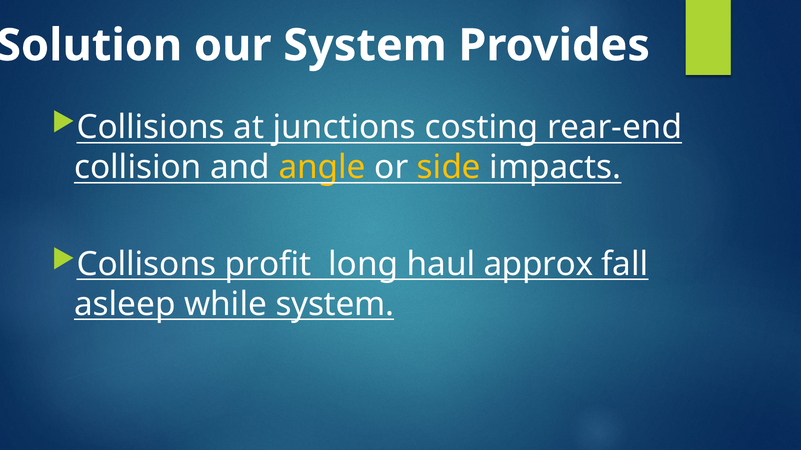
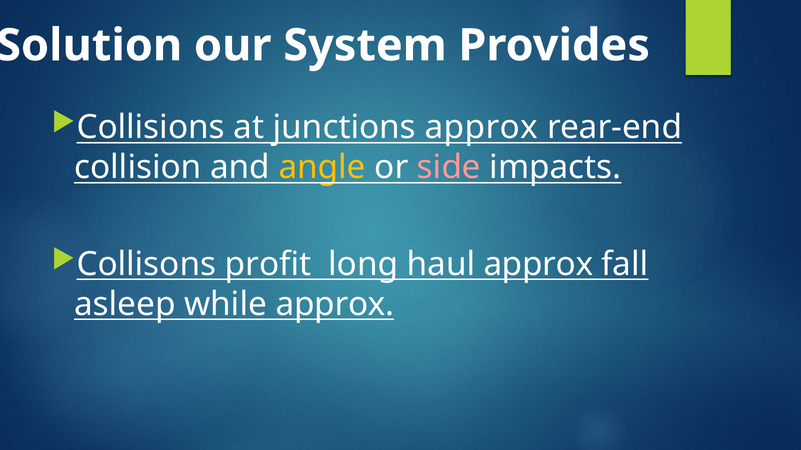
junctions costing: costing -> approx
side colour: yellow -> pink
while system: system -> approx
